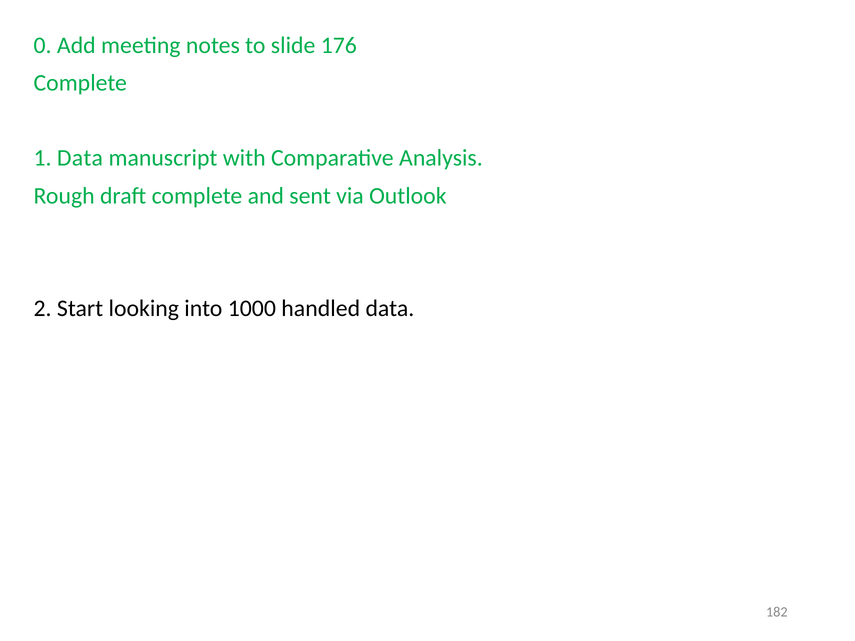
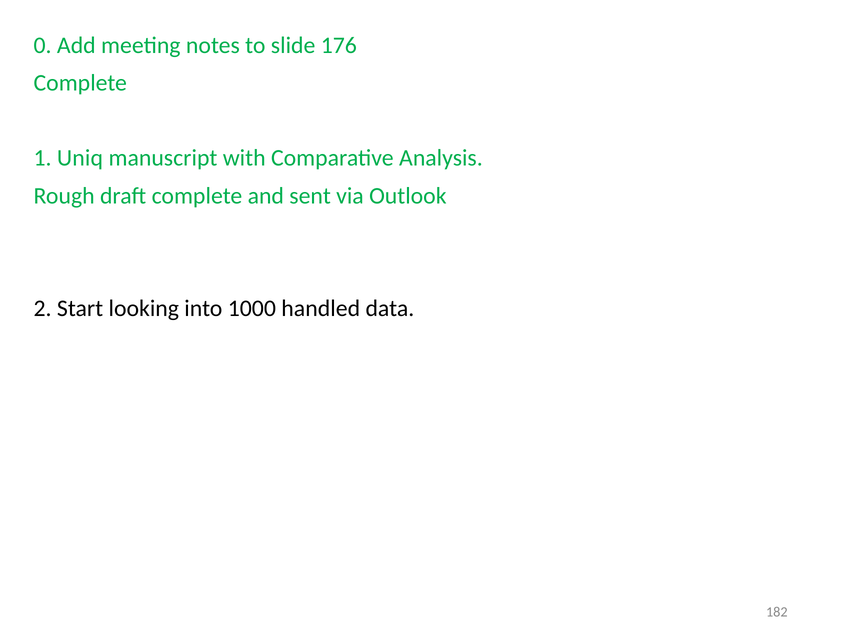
1 Data: Data -> Uniq
